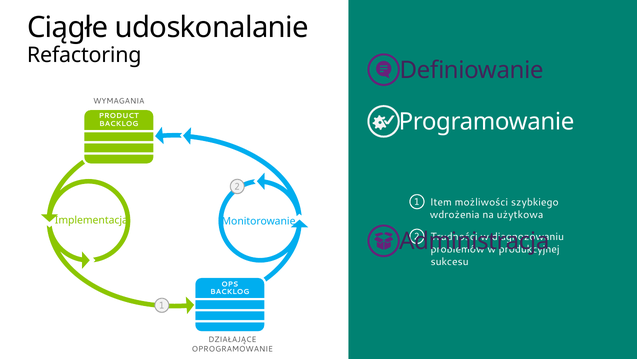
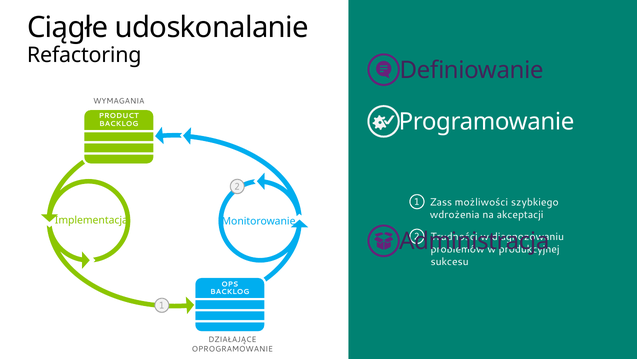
Item: Item -> Zass
użytkowa: użytkowa -> akceptacji
